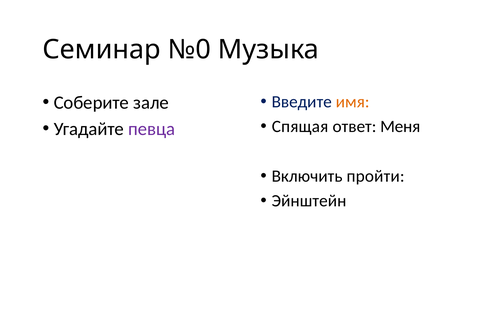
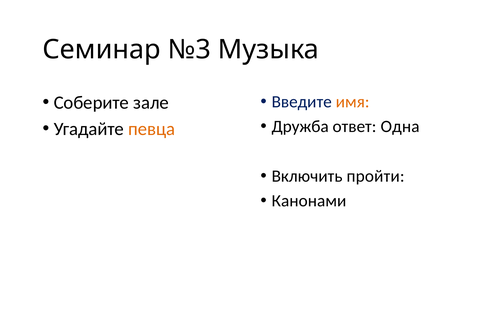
№0: №0 -> №3
Спящая: Спящая -> Дружба
Меня: Меня -> Одна
певца colour: purple -> orange
Эйнштейн: Эйнштейн -> Канонами
